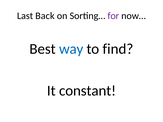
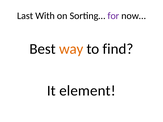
Back: Back -> With
way colour: blue -> orange
constant: constant -> element
